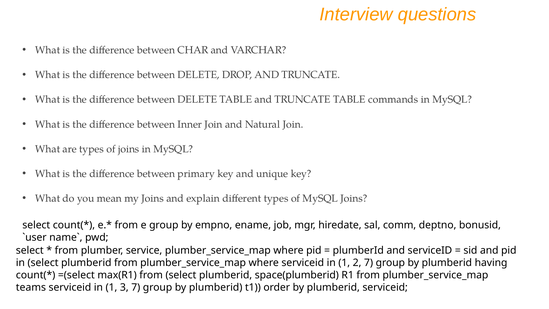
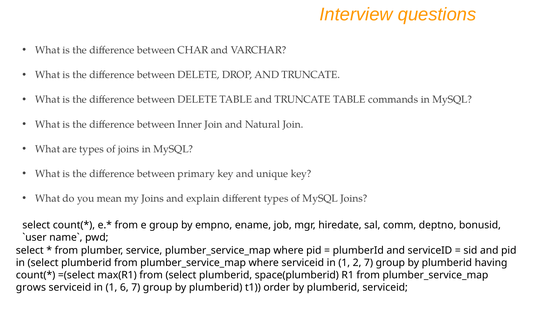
teams: teams -> grows
3: 3 -> 6
